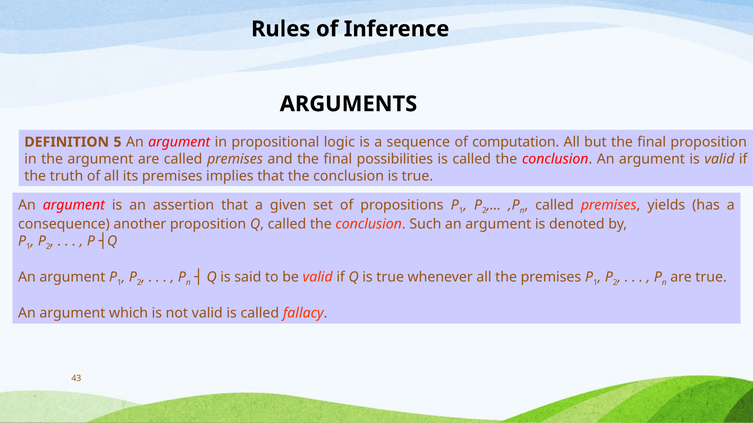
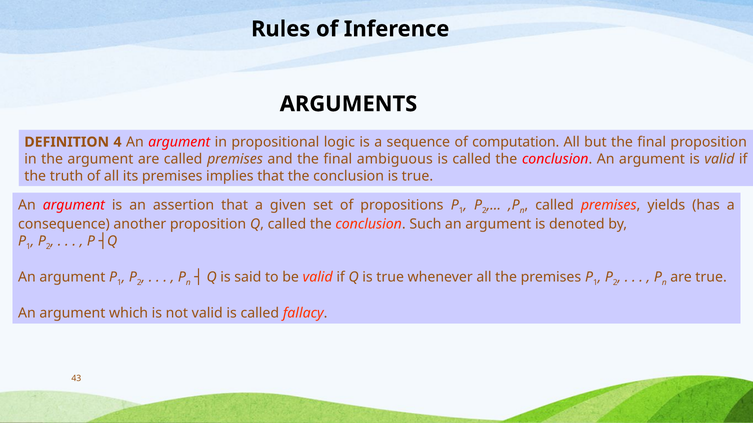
5: 5 -> 4
possibilities: possibilities -> ambiguous
